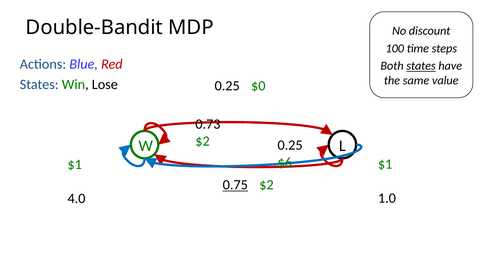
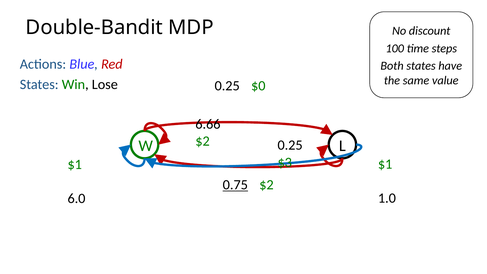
states at (421, 66) underline: present -> none
0.73: 0.73 -> 6.66
$6: $6 -> $3
4.0: 4.0 -> 6.0
